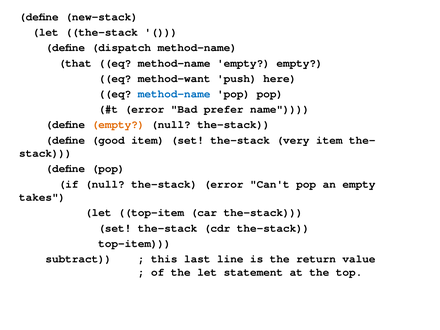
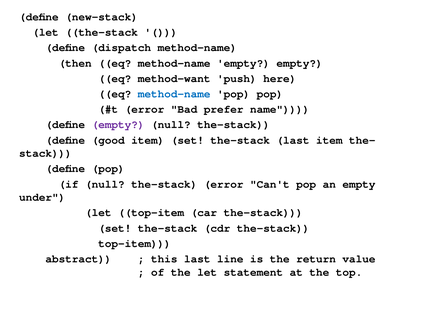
that: that -> then
empty at (118, 125) colour: orange -> purple
the-stack very: very -> last
takes: takes -> under
subtract: subtract -> abstract
